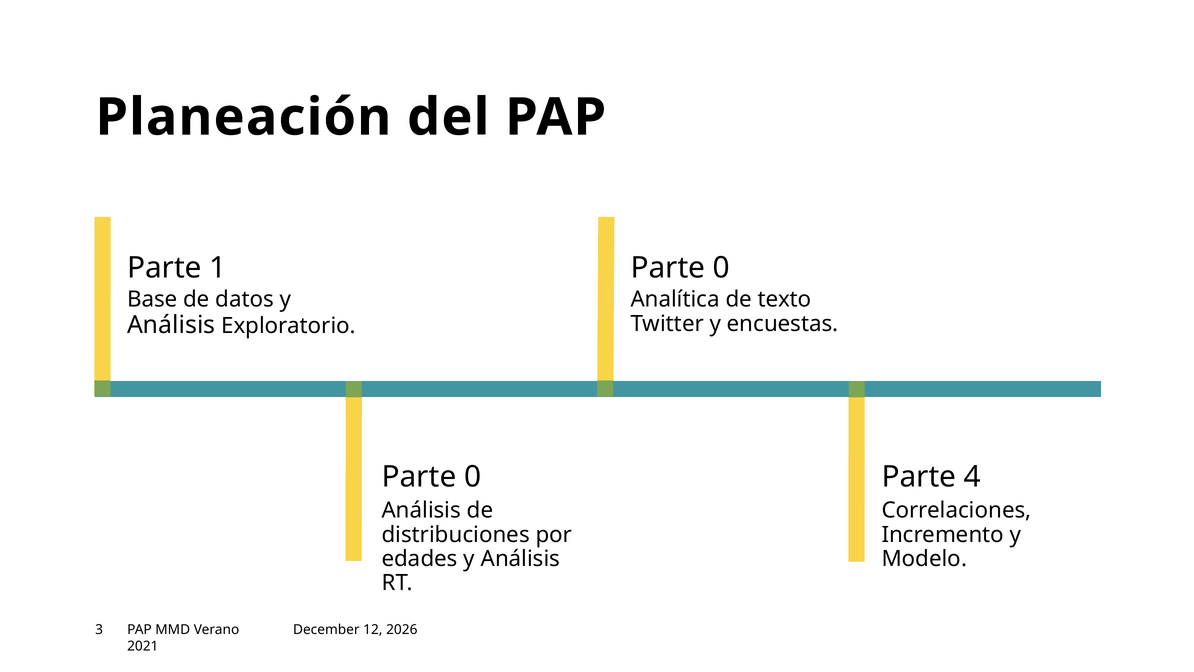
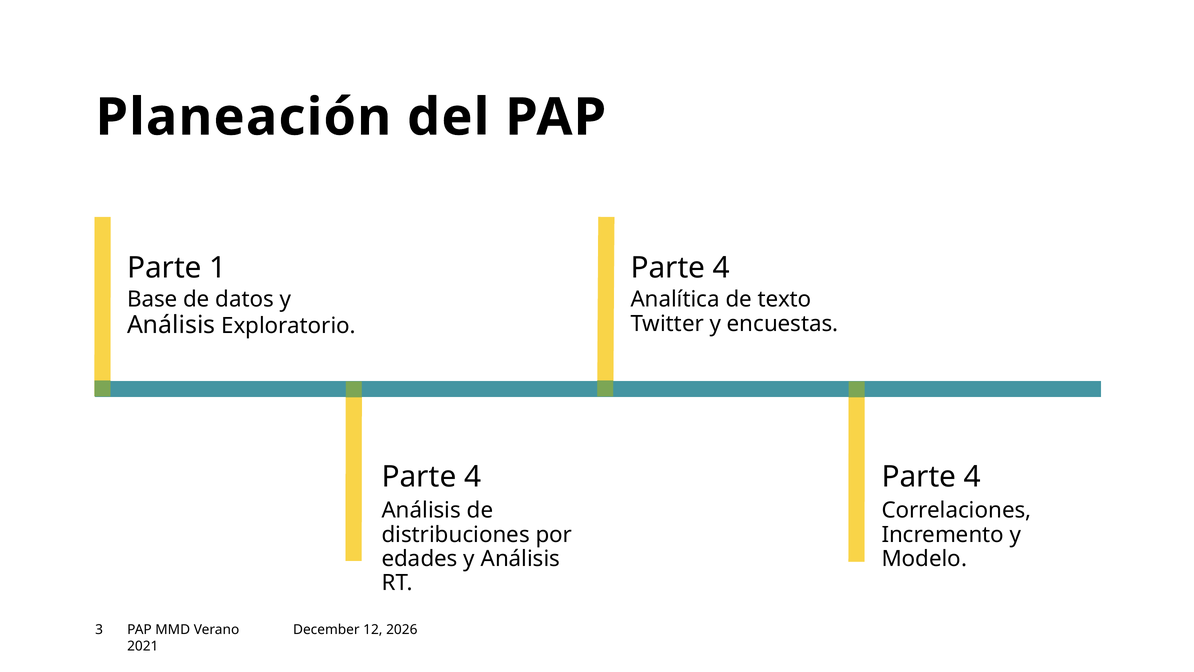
0 at (721, 268): 0 -> 4
0 at (473, 476): 0 -> 4
